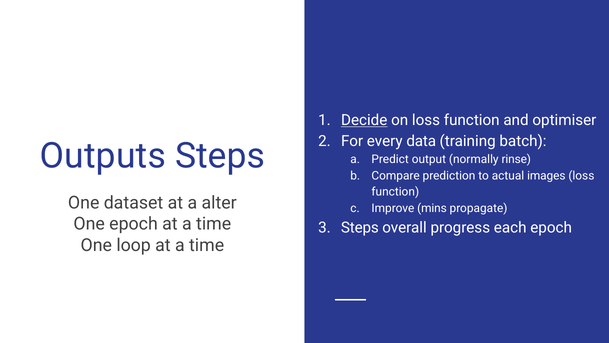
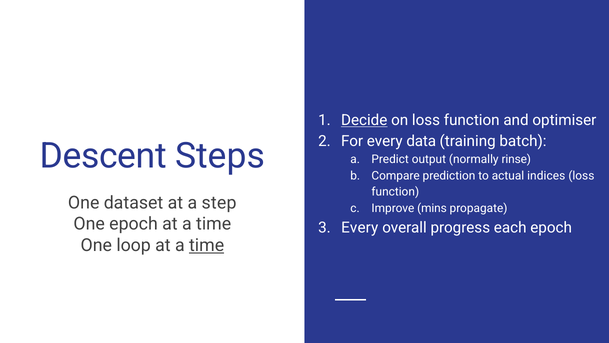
Outputs: Outputs -> Descent
images: images -> indices
alter: alter -> step
Steps at (360, 227): Steps -> Every
time at (207, 245) underline: none -> present
